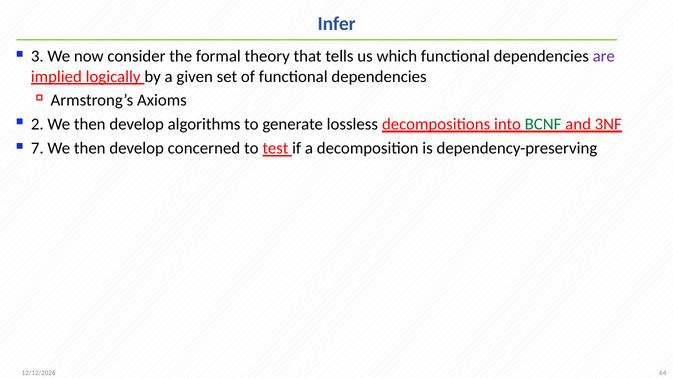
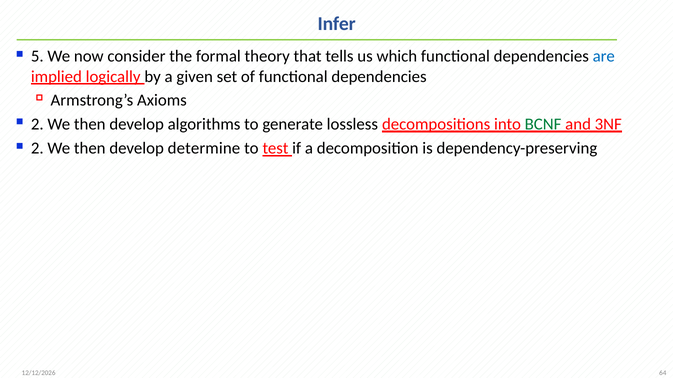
3: 3 -> 5
are colour: purple -> blue
7 at (37, 149): 7 -> 2
concerned: concerned -> determine
